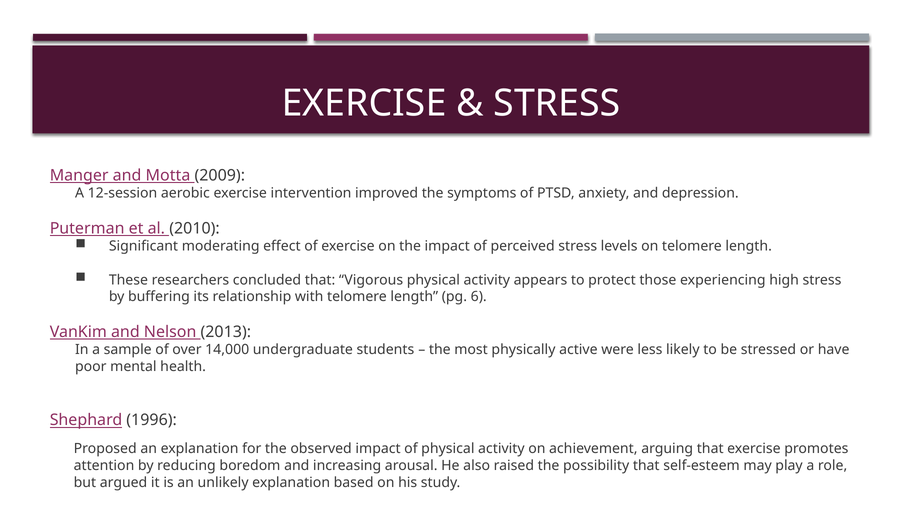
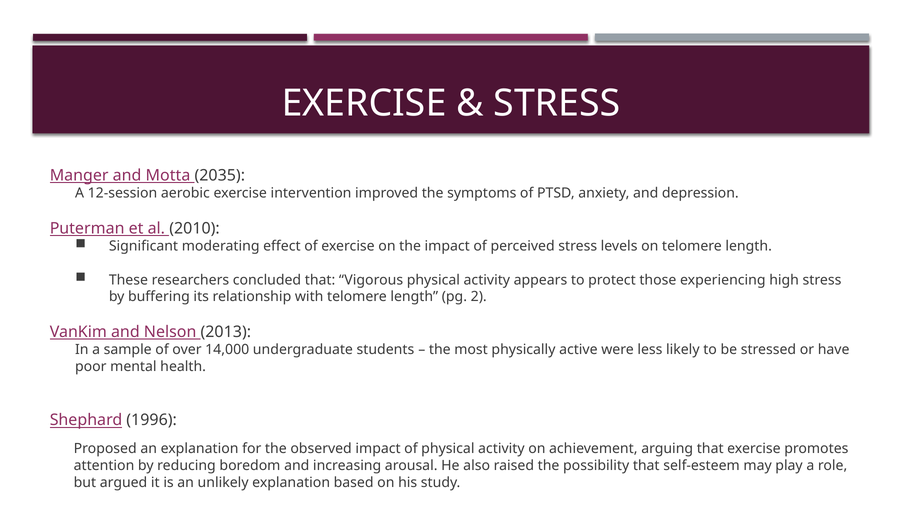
2009: 2009 -> 2035
6: 6 -> 2
